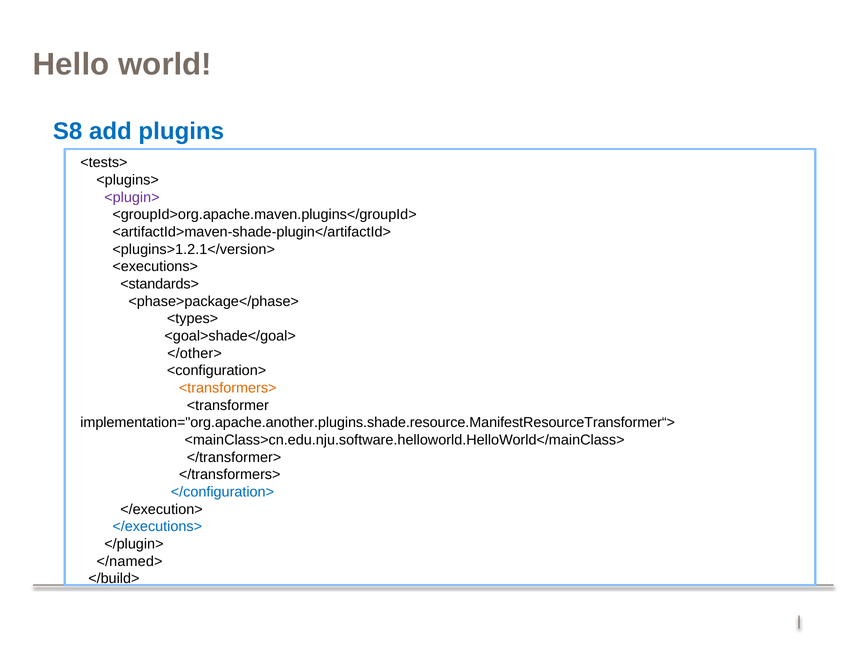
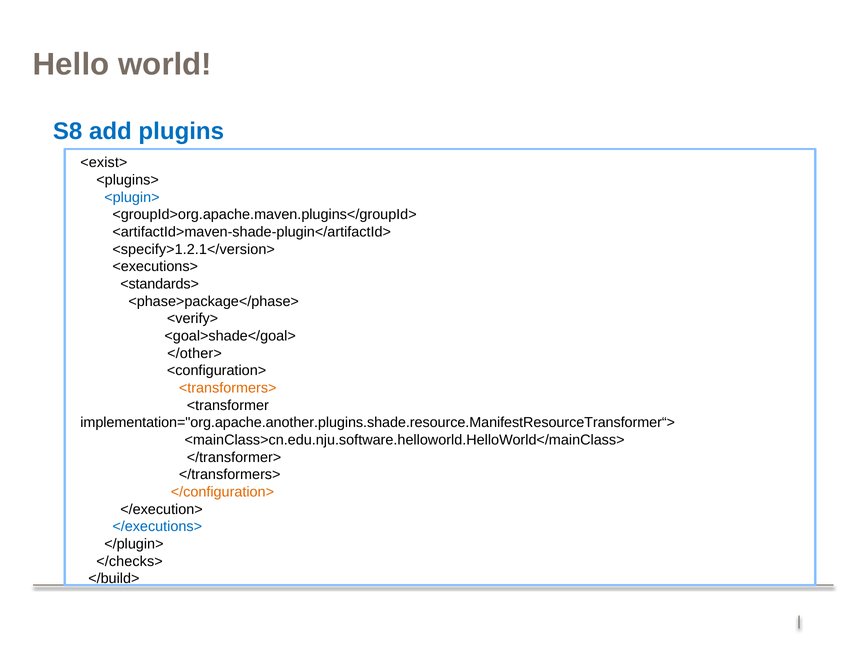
<tests>: <tests> -> <exist>
<plugin> colour: purple -> blue
<plugins>1.2.1</version>: <plugins>1.2.1</version> -> <specify>1.2.1</version>
<types>: <types> -> <verify>
</configuration> colour: blue -> orange
</named>: </named> -> </checks>
